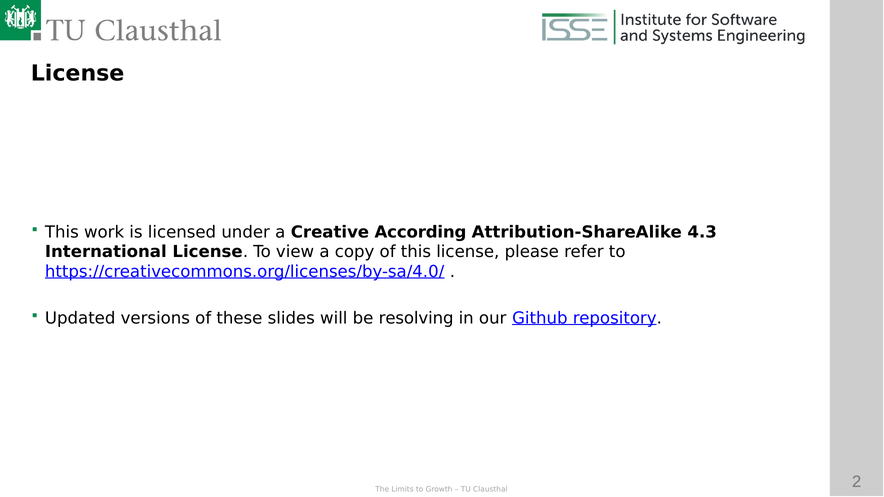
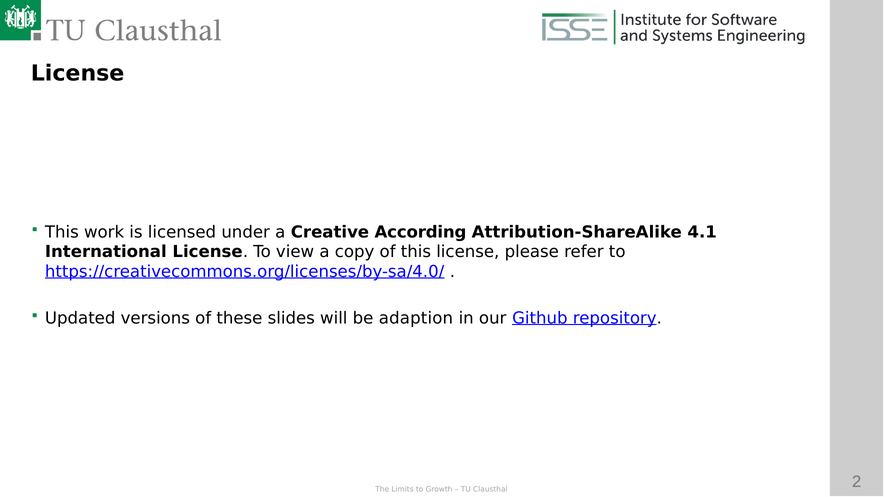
4.3: 4.3 -> 4.1
resolving: resolving -> adaption
